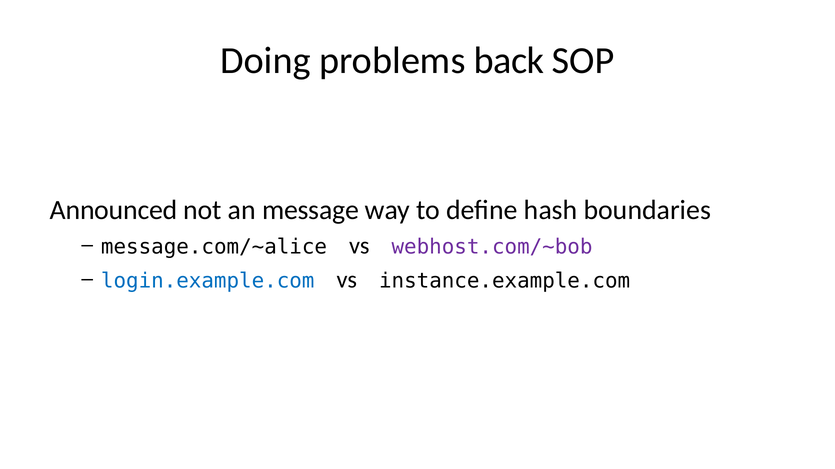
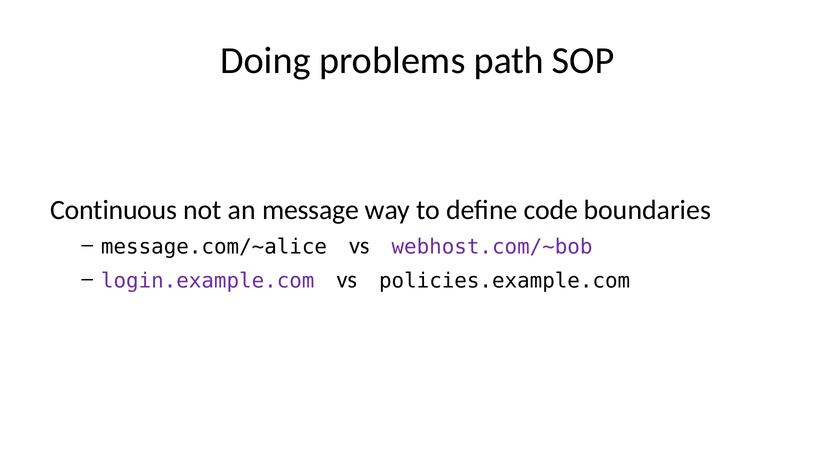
back: back -> path
Announced: Announced -> Continuous
hash: hash -> code
login.example.com colour: blue -> purple
instance.example.com: instance.example.com -> policies.example.com
